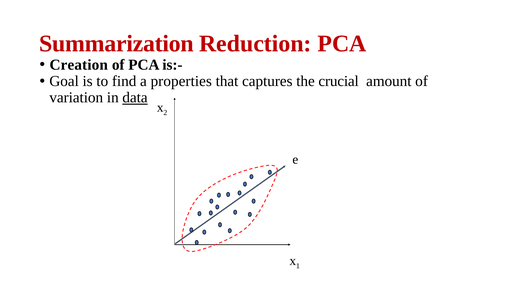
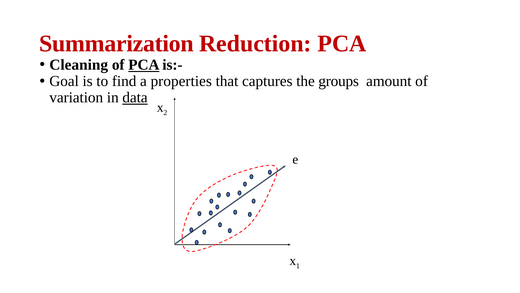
Creation: Creation -> Cleaning
PCA at (144, 65) underline: none -> present
crucial: crucial -> groups
